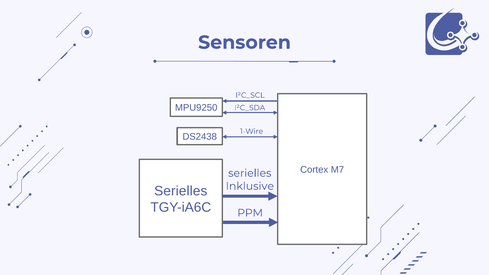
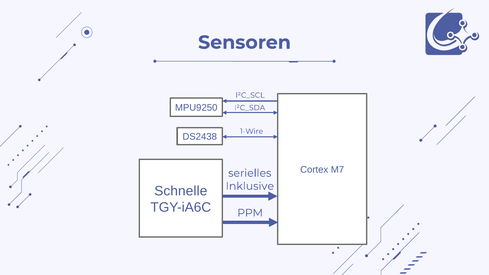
Serielles at (181, 191): Serielles -> Schnelle
